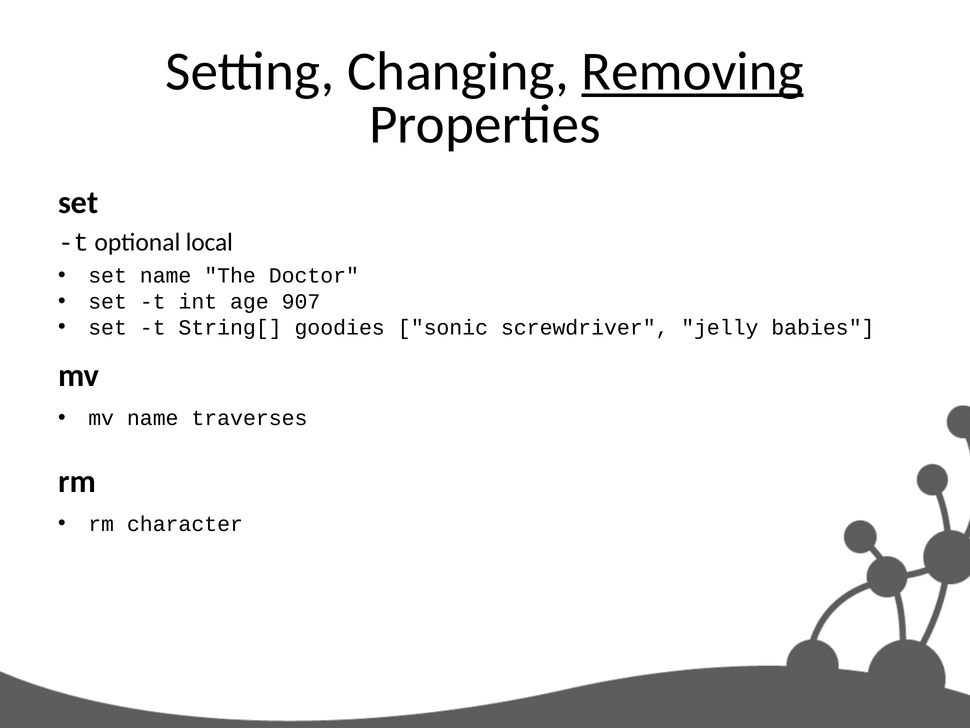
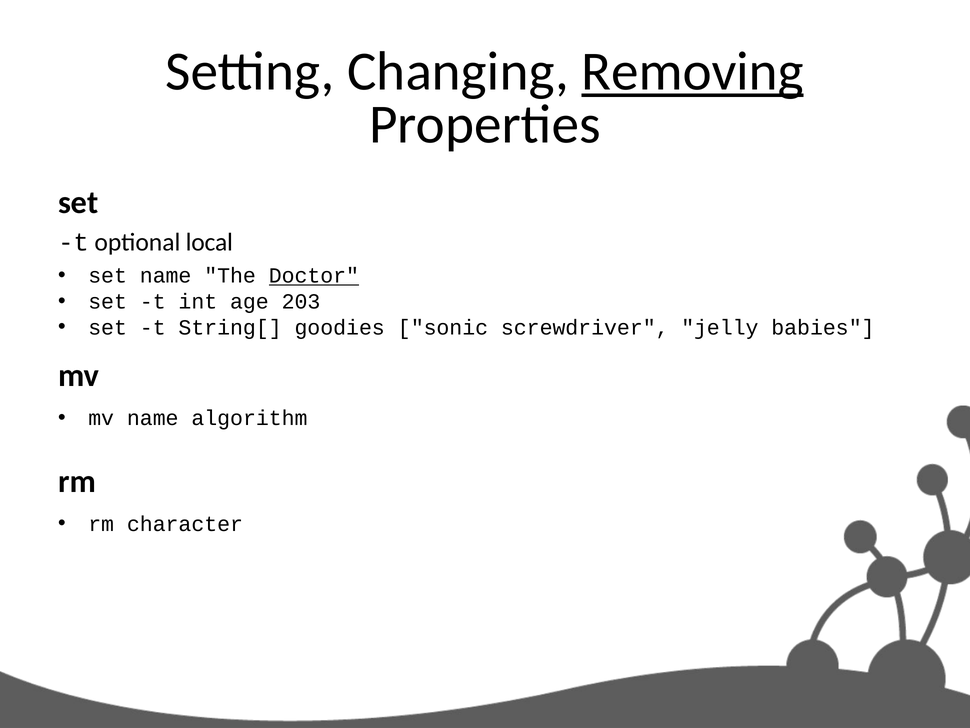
Doctor underline: none -> present
907: 907 -> 203
traverses: traverses -> algorithm
